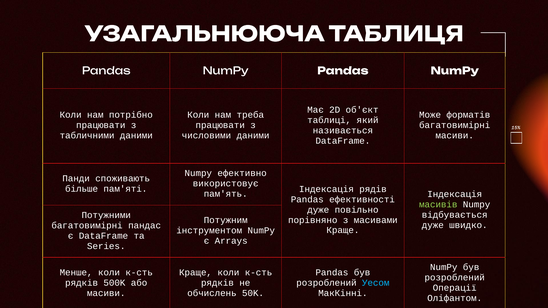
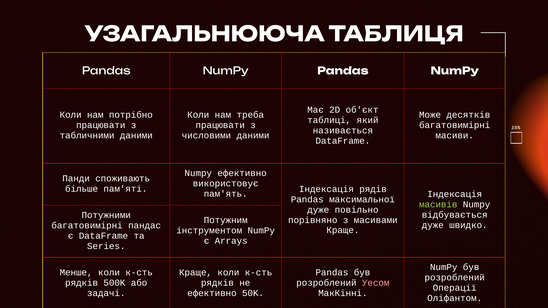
форматів: форматів -> десятків
ефективності: ефективності -> максимальної
Уесом colour: light blue -> pink
масиви at (106, 293): масиви -> задачі
обчислень at (212, 293): обчислень -> ефективно
